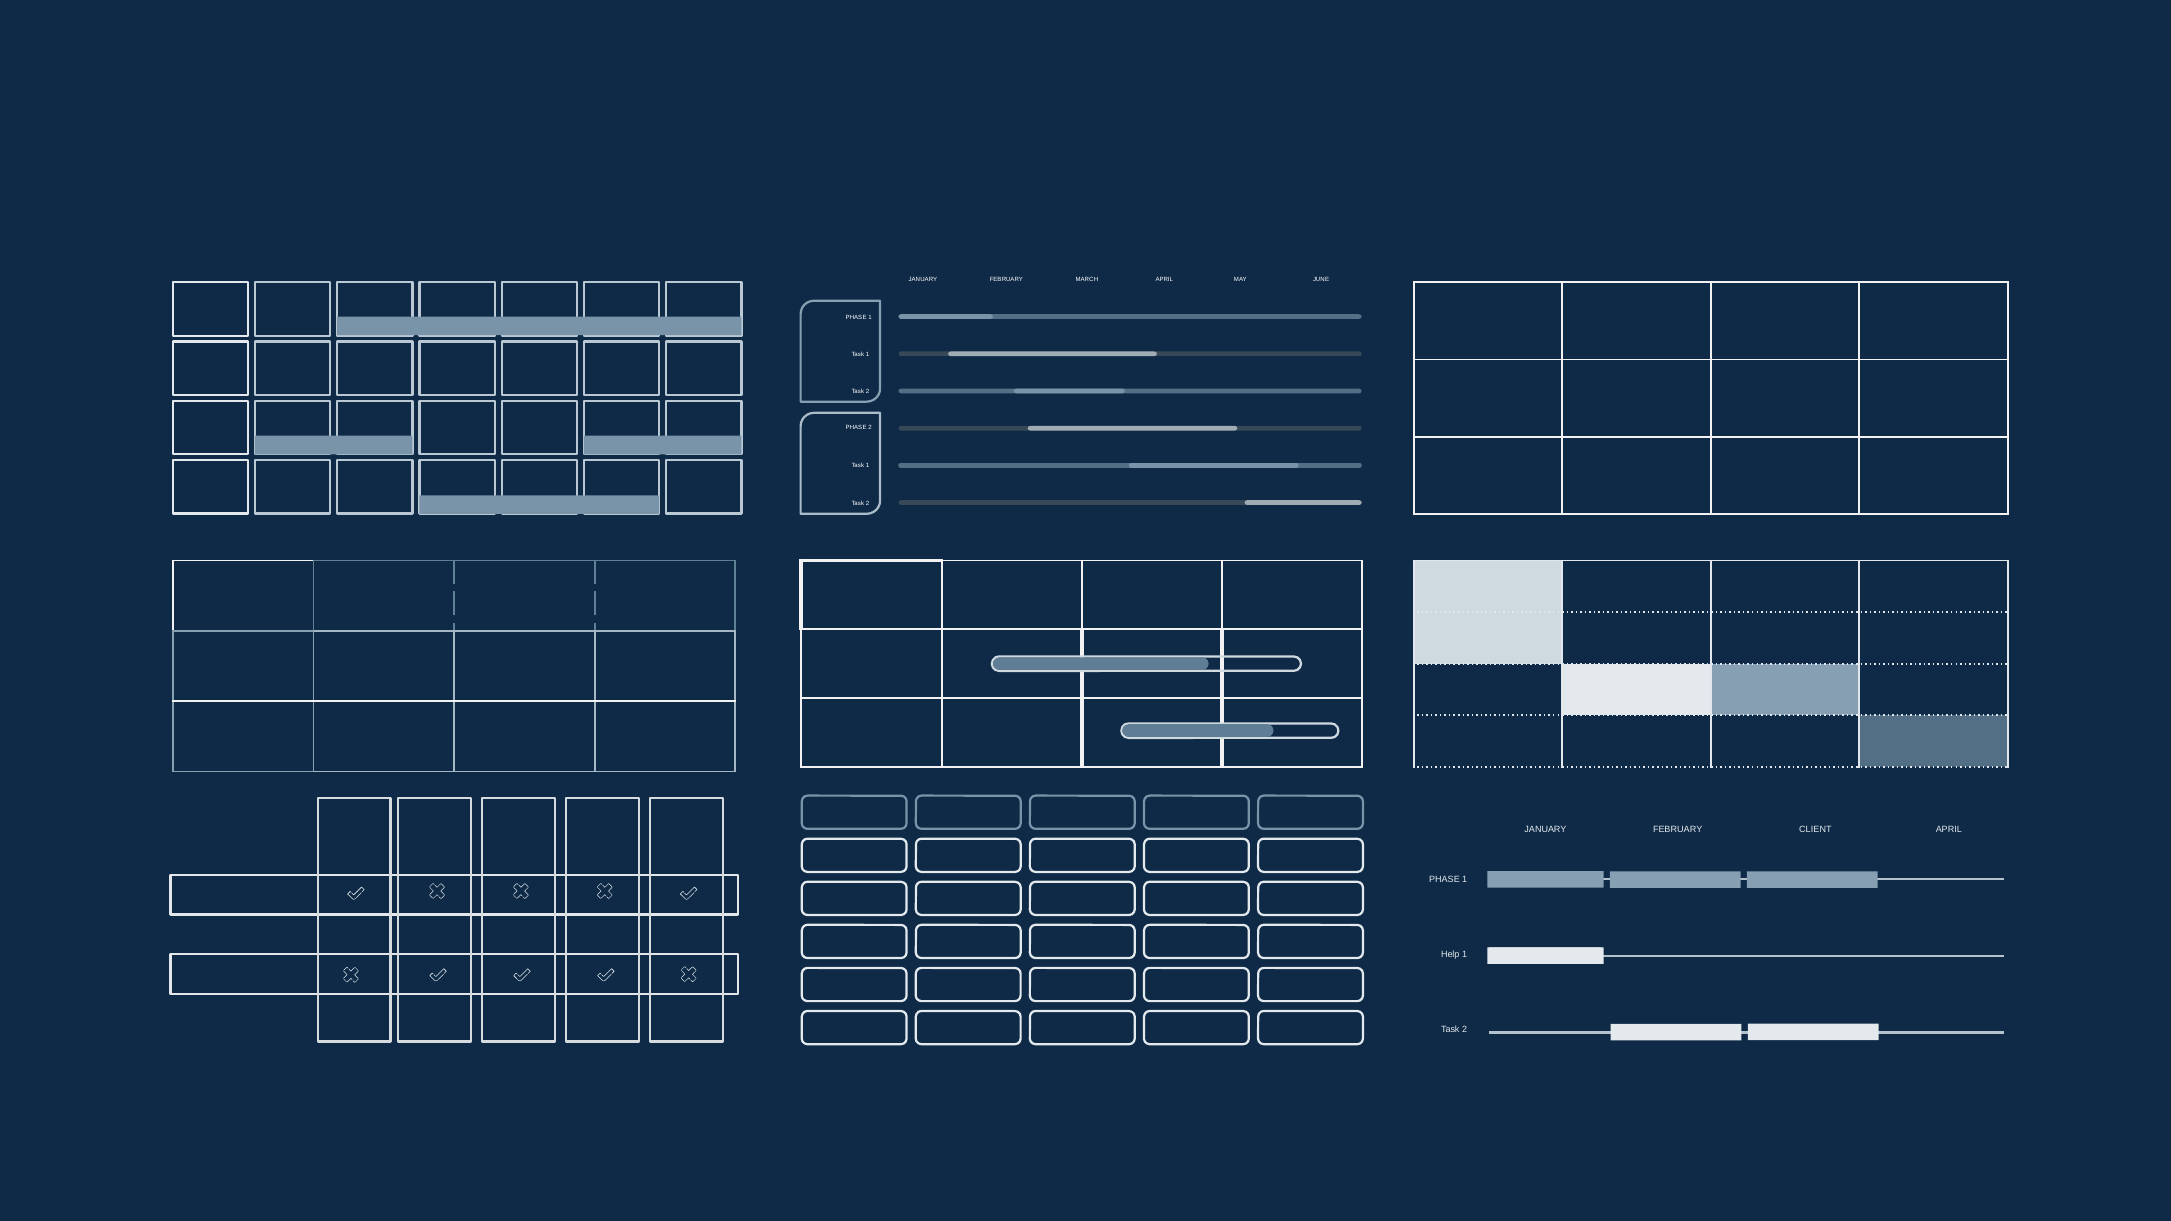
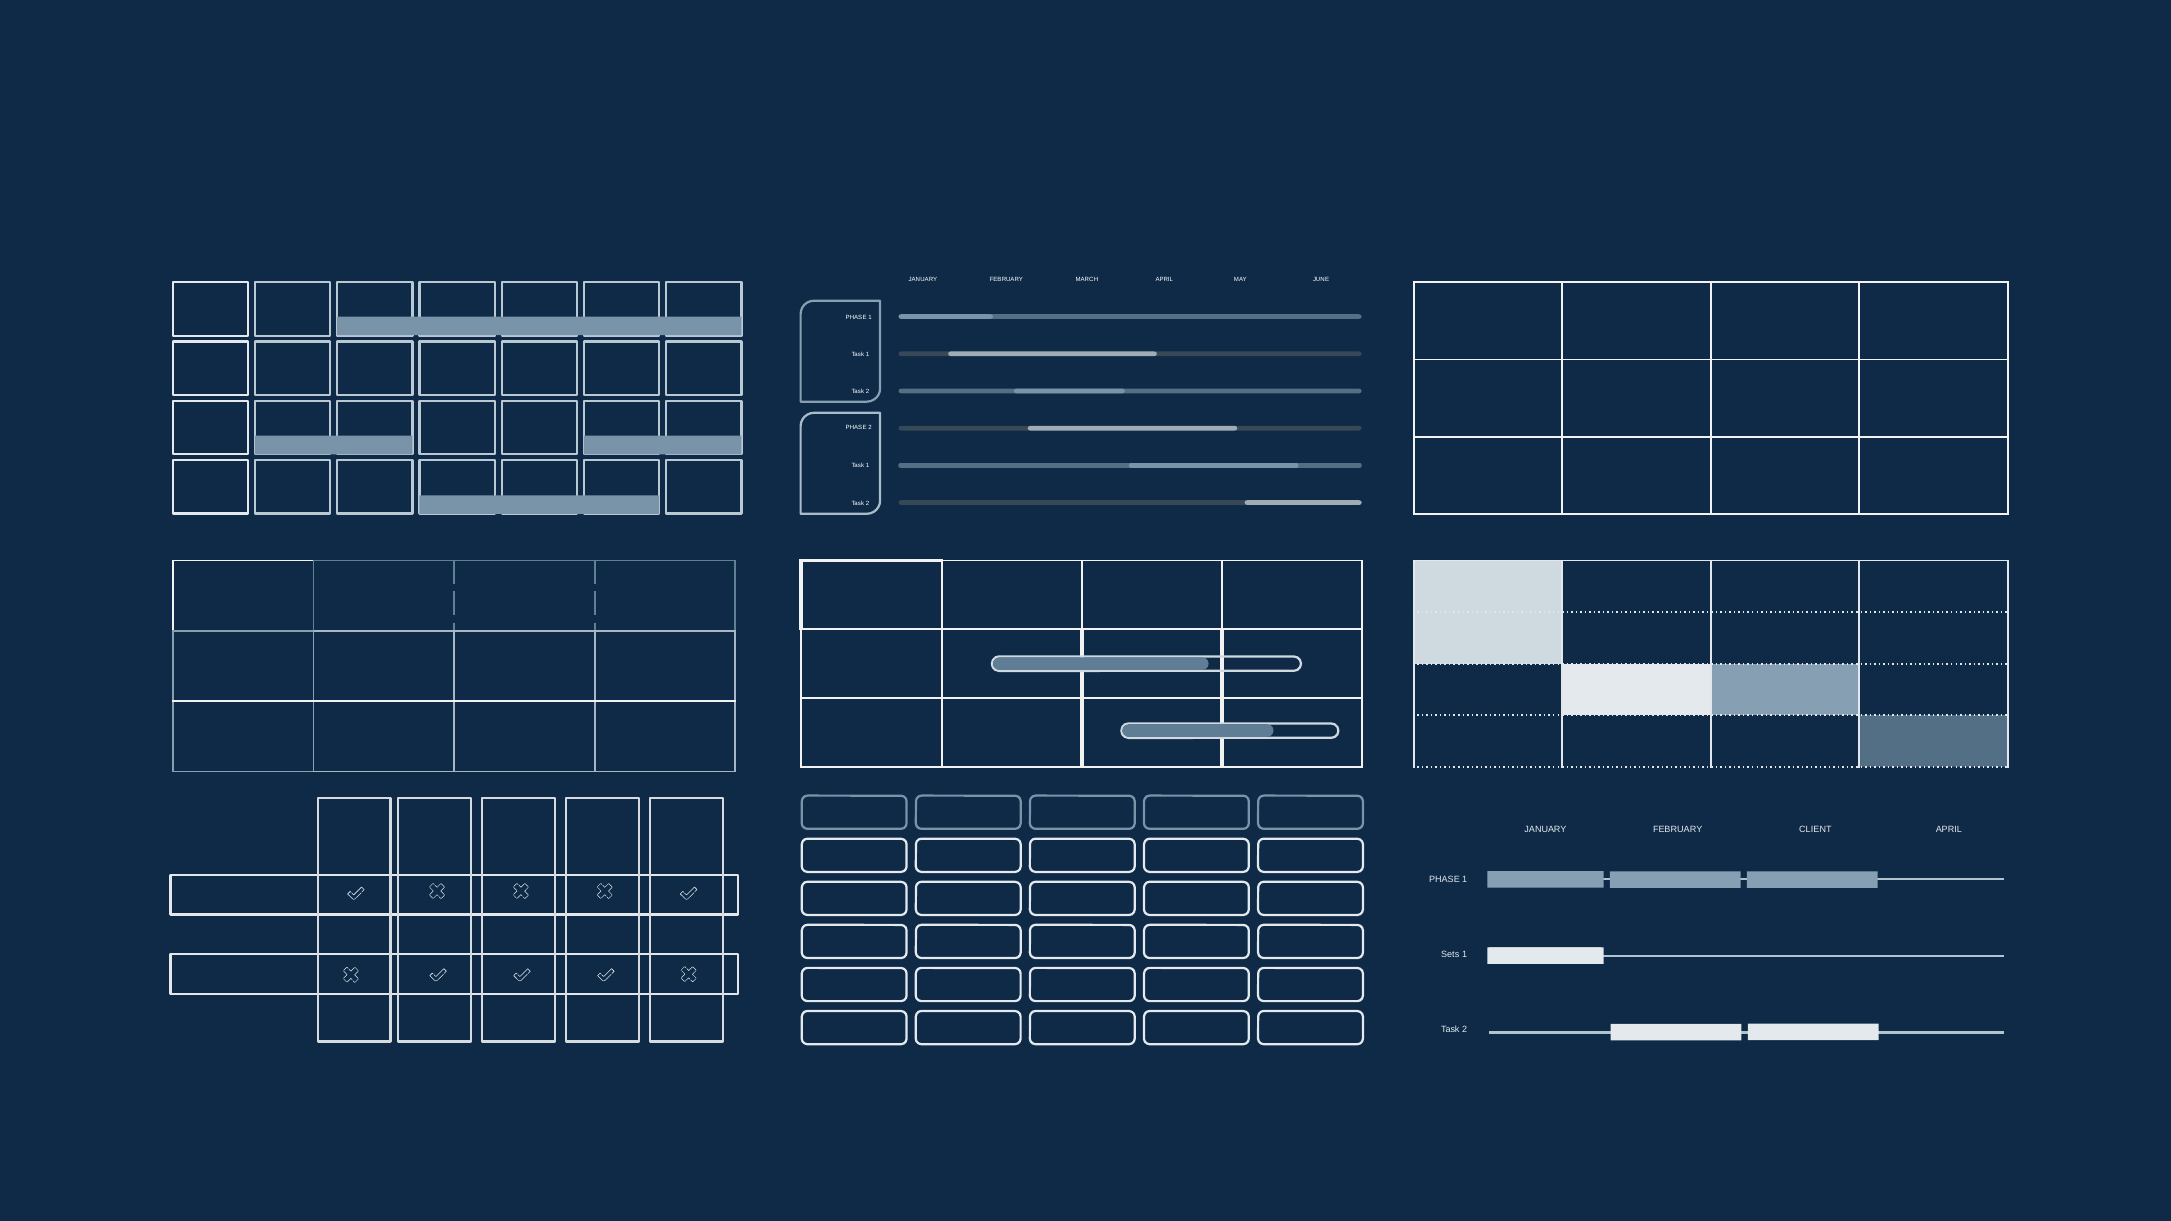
Help: Help -> Sets
